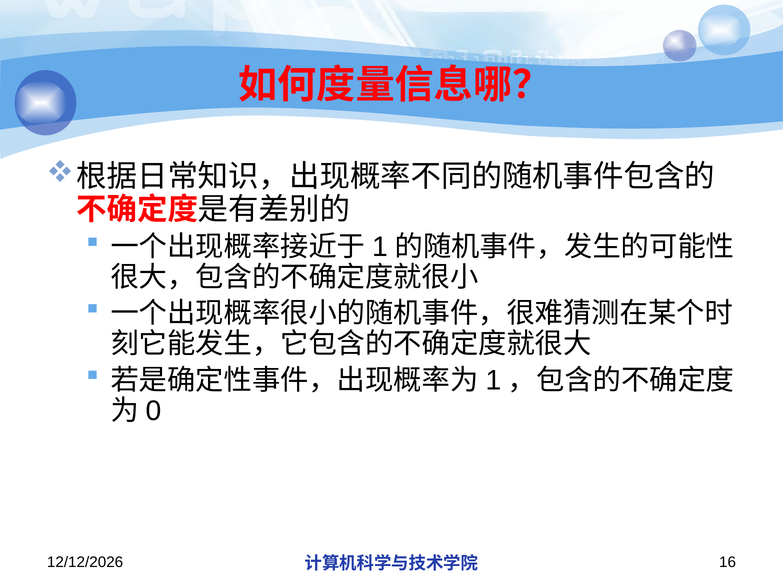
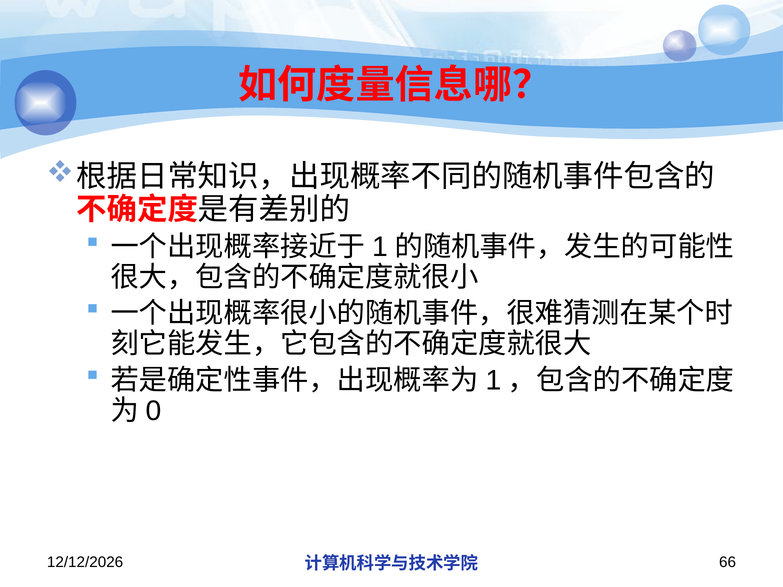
16: 16 -> 66
